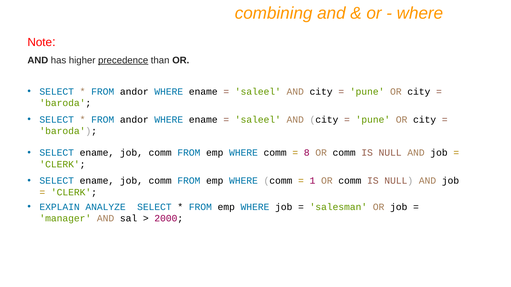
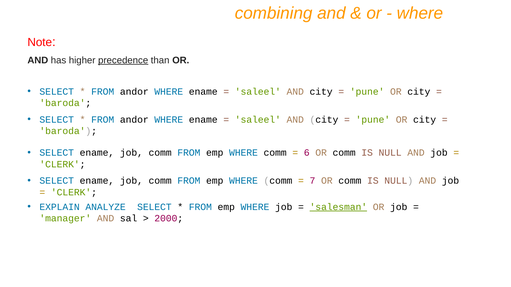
8: 8 -> 6
1: 1 -> 7
salesman underline: none -> present
